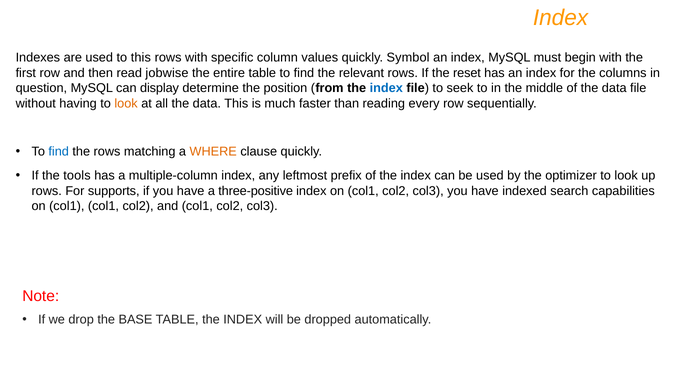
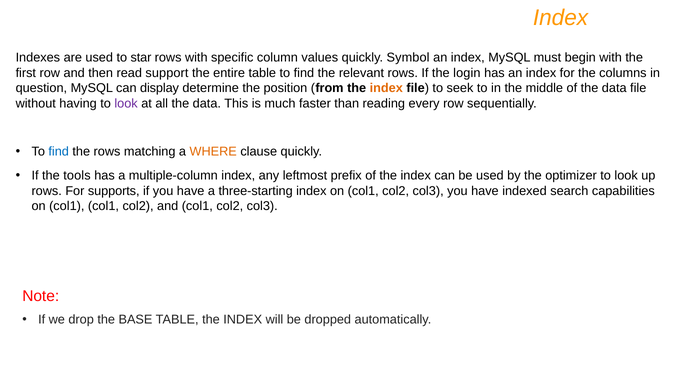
to this: this -> star
jobwise: jobwise -> support
reset: reset -> login
index at (386, 88) colour: blue -> orange
look at (126, 103) colour: orange -> purple
three-positive: three-positive -> three-starting
